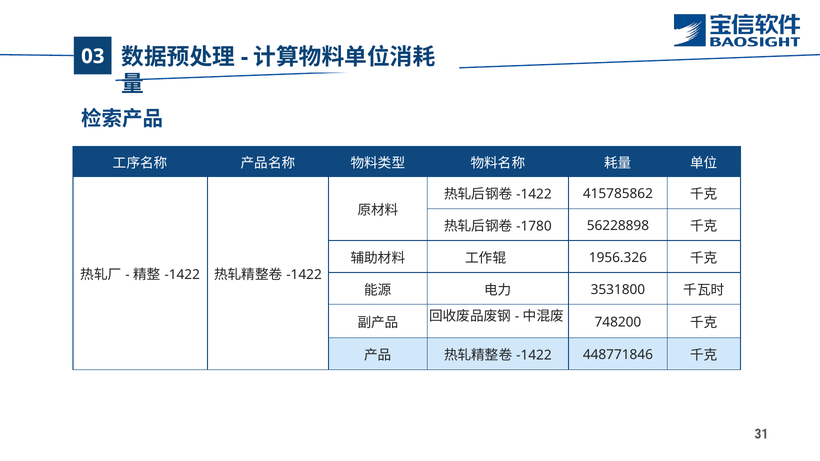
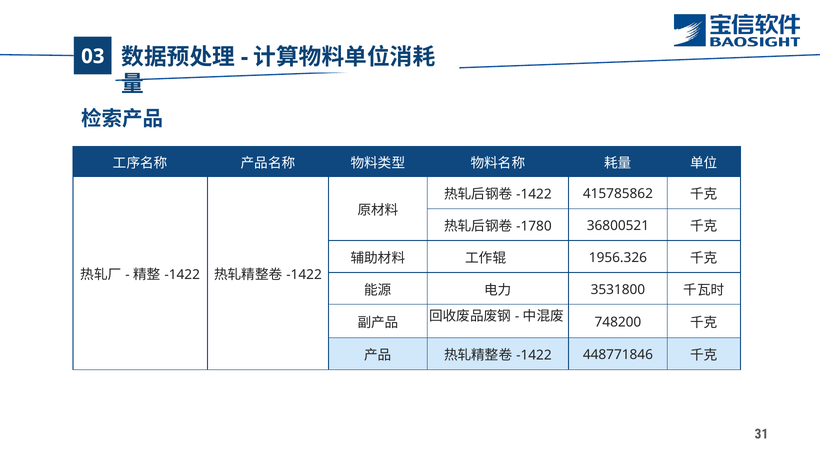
56228898: 56228898 -> 36800521
